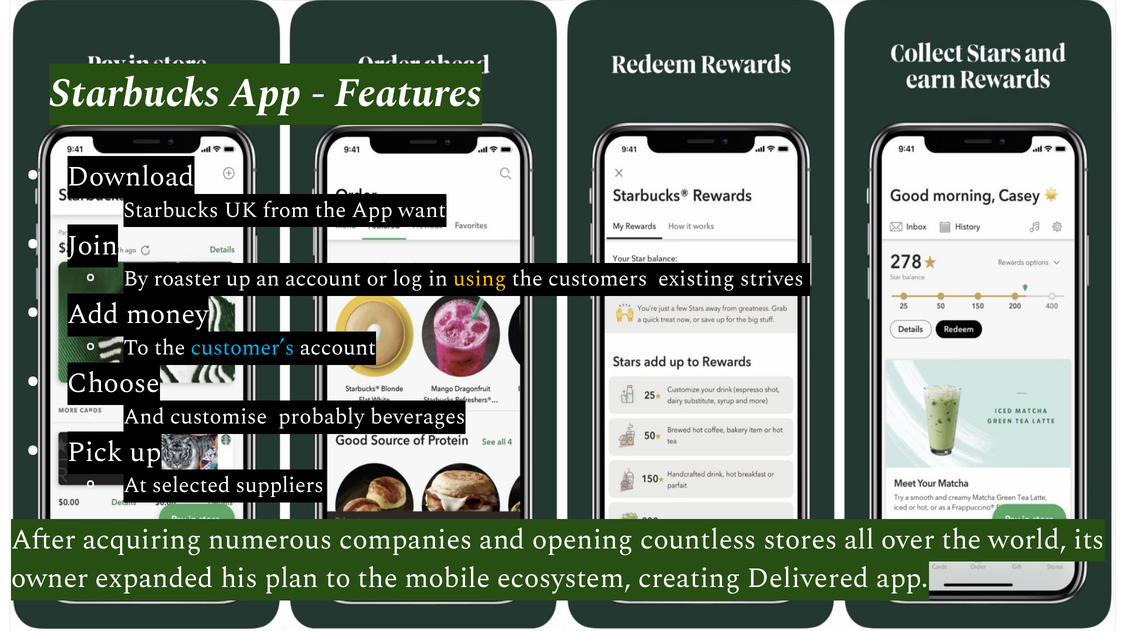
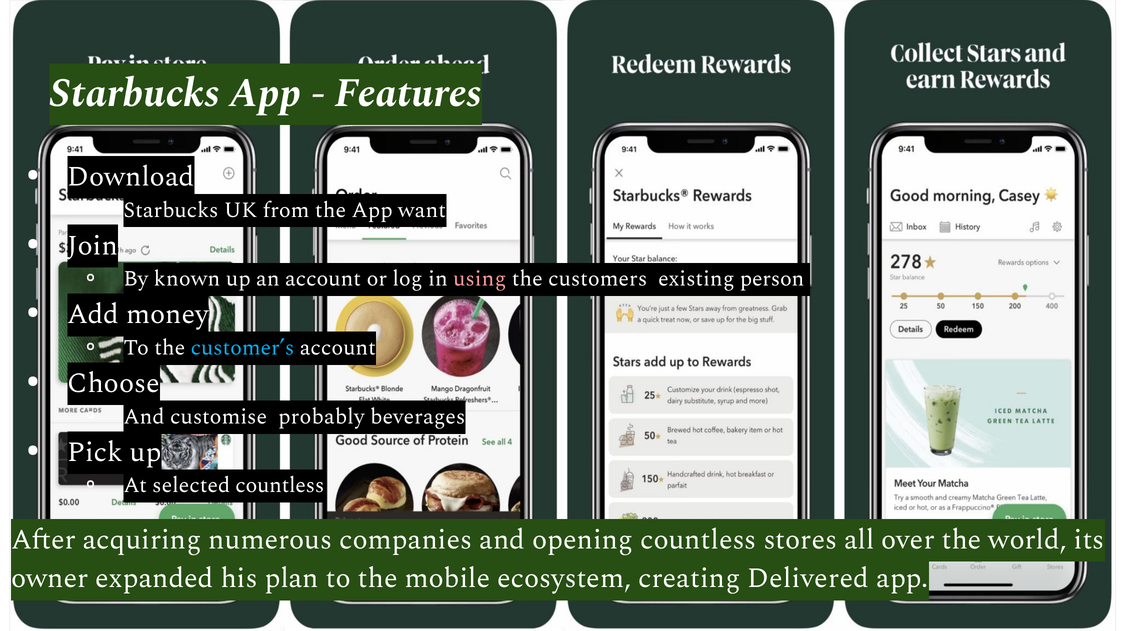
roaster: roaster -> known
using colour: yellow -> pink
strives: strives -> person
selected suppliers: suppliers -> countless
